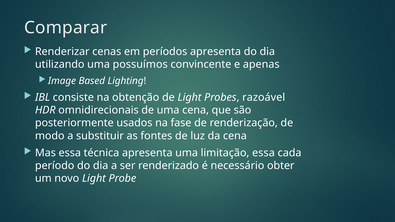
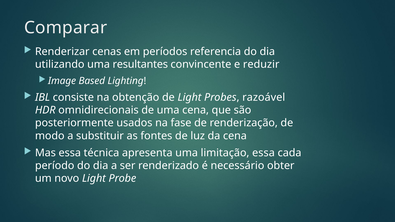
períodos apresenta: apresenta -> referencia
possuímos: possuímos -> resultantes
apenas: apenas -> reduzir
